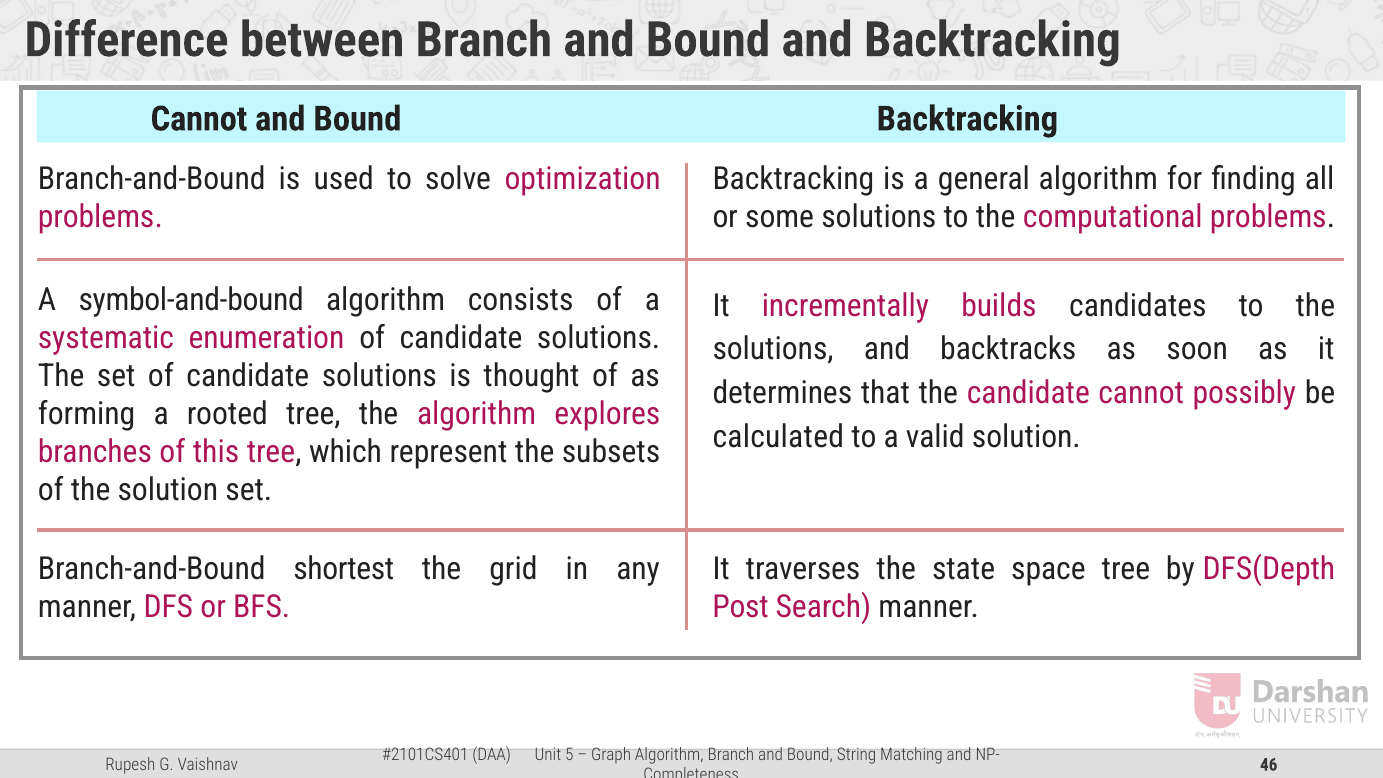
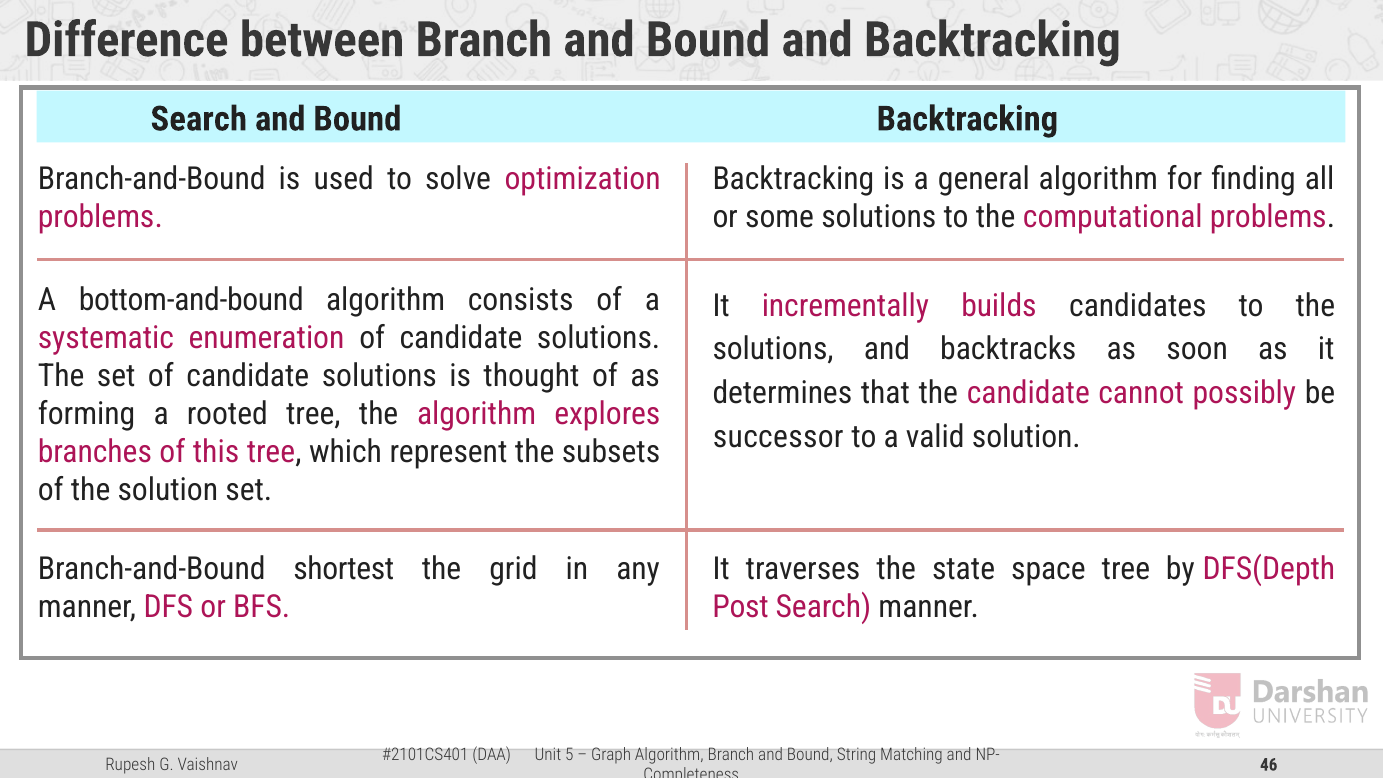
Cannot at (199, 119): Cannot -> Search
symbol-and-bound: symbol-and-bound -> bottom-and-bound
calculated: calculated -> successor
